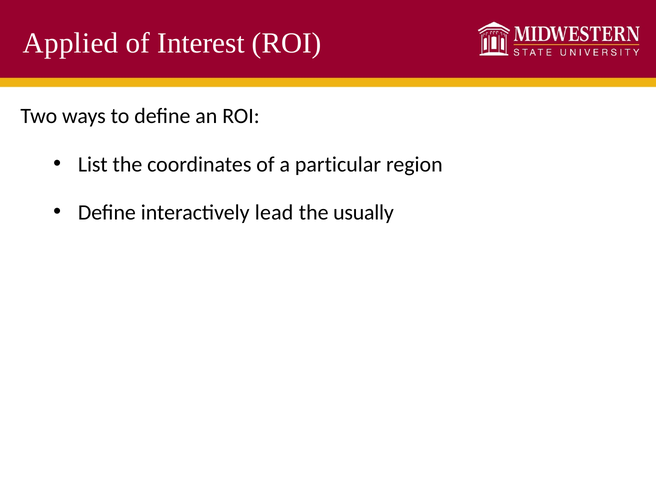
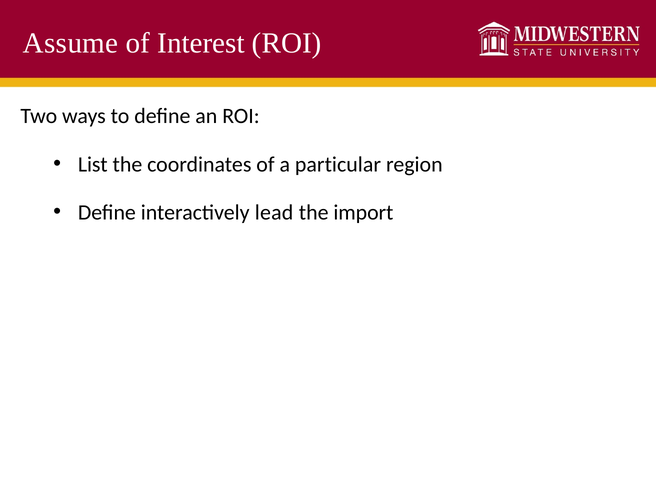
Applied: Applied -> Assume
usually: usually -> import
